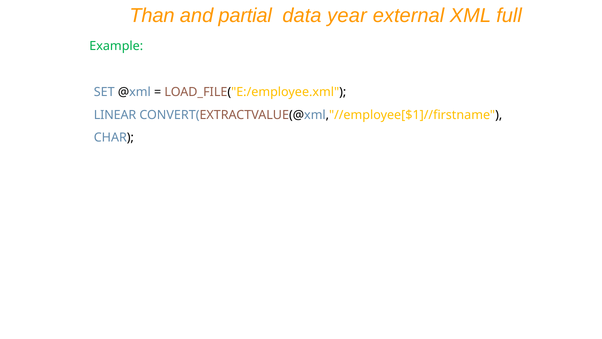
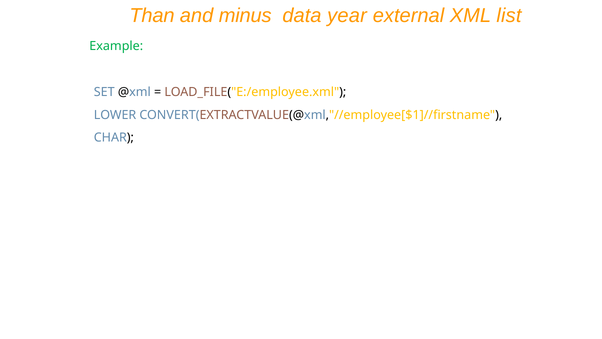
partial: partial -> minus
full: full -> list
LINEAR: LINEAR -> LOWER
